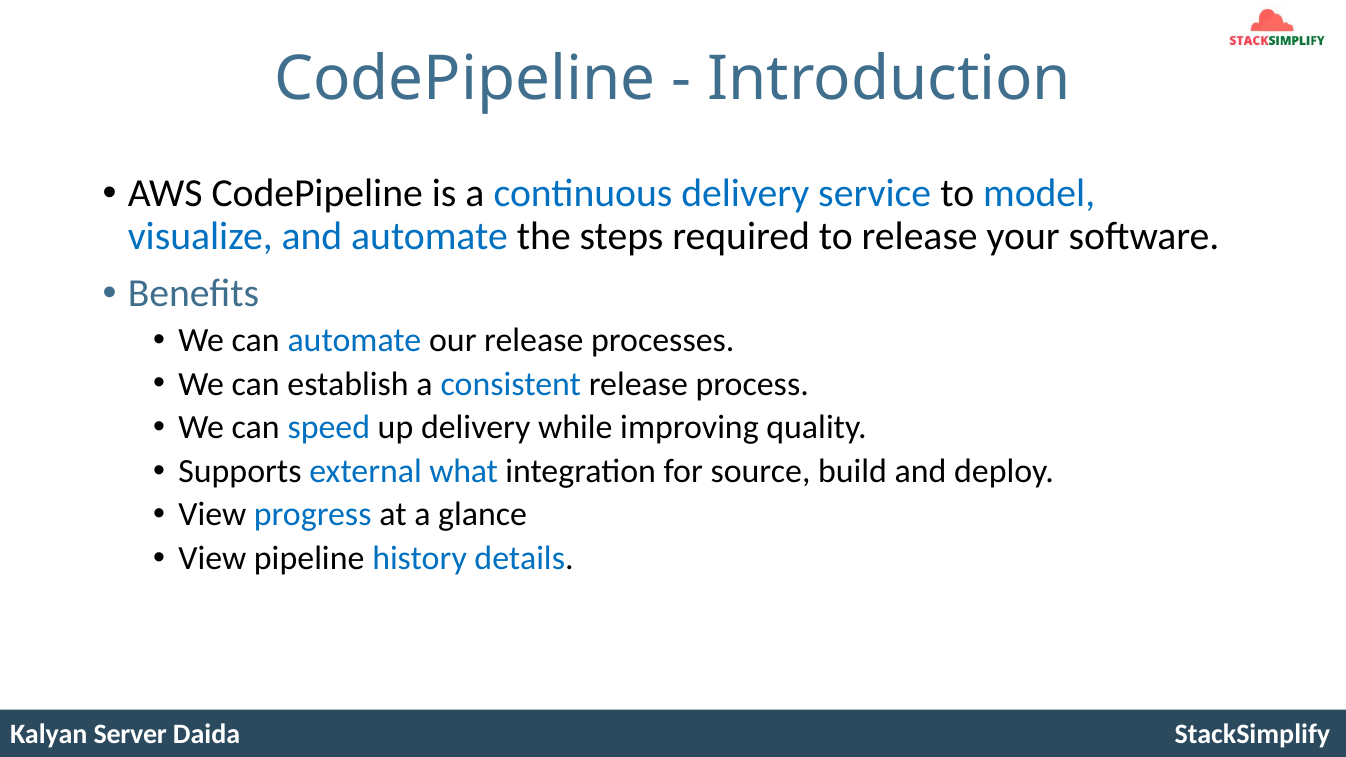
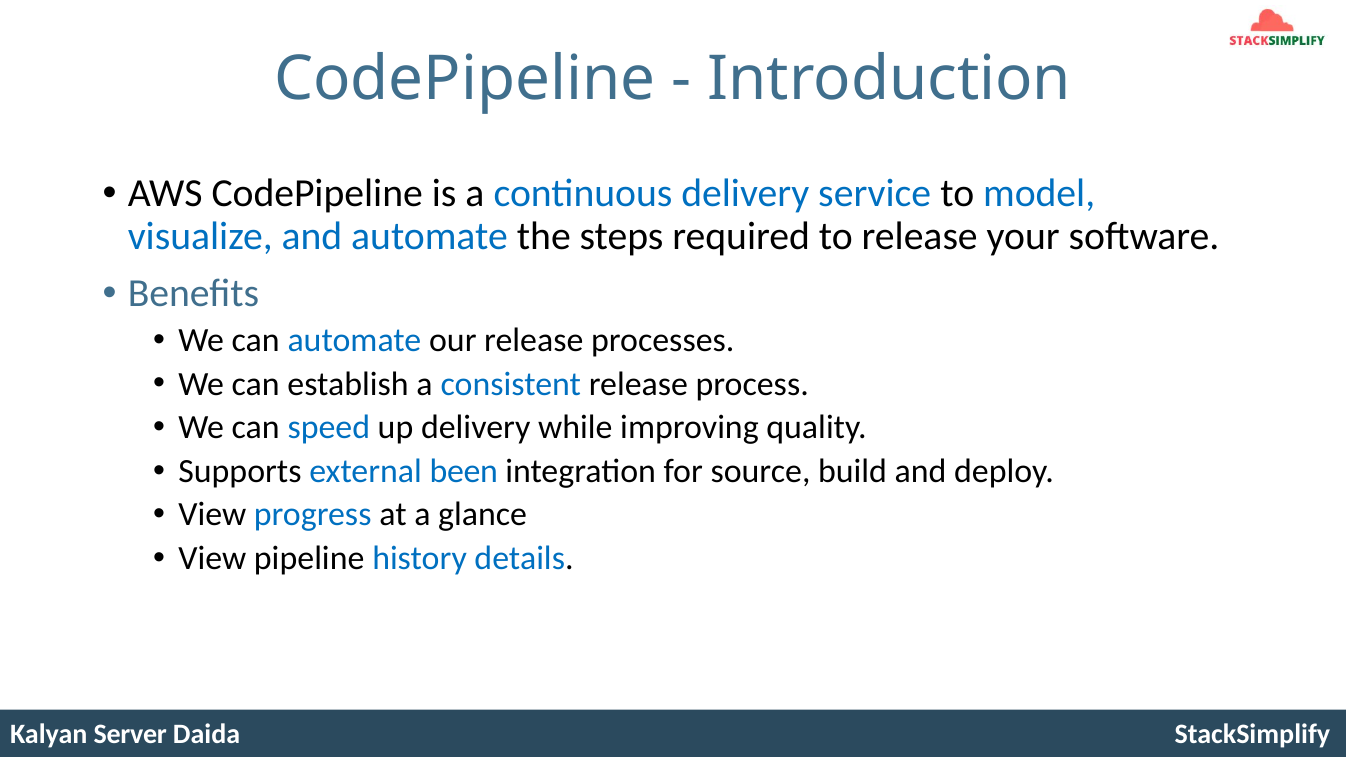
what: what -> been
